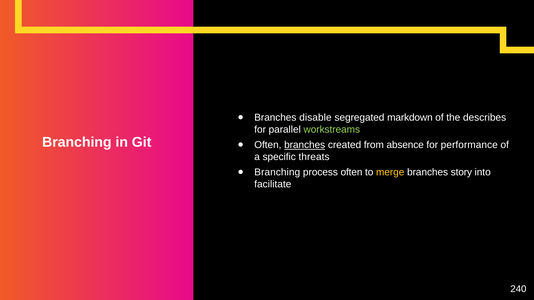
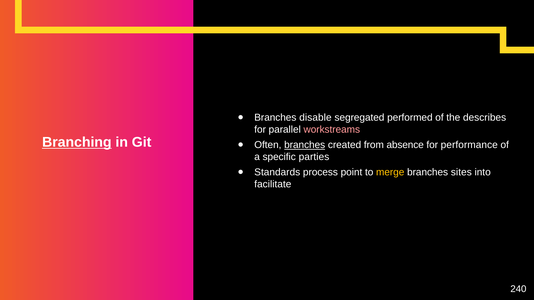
markdown: markdown -> performed
workstreams colour: light green -> pink
Branching at (77, 142) underline: none -> present
threats: threats -> parties
Branching at (277, 172): Branching -> Standards
process often: often -> point
story: story -> sites
